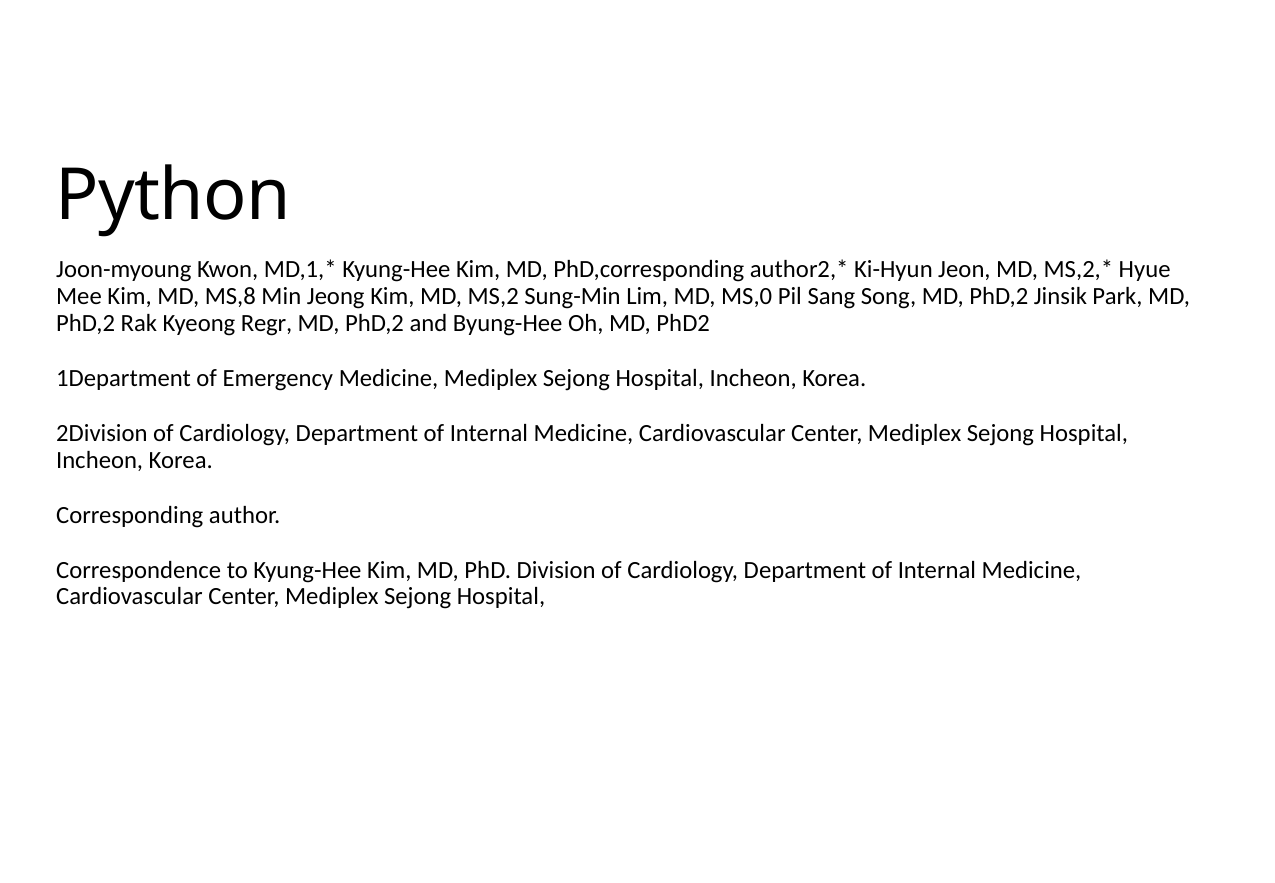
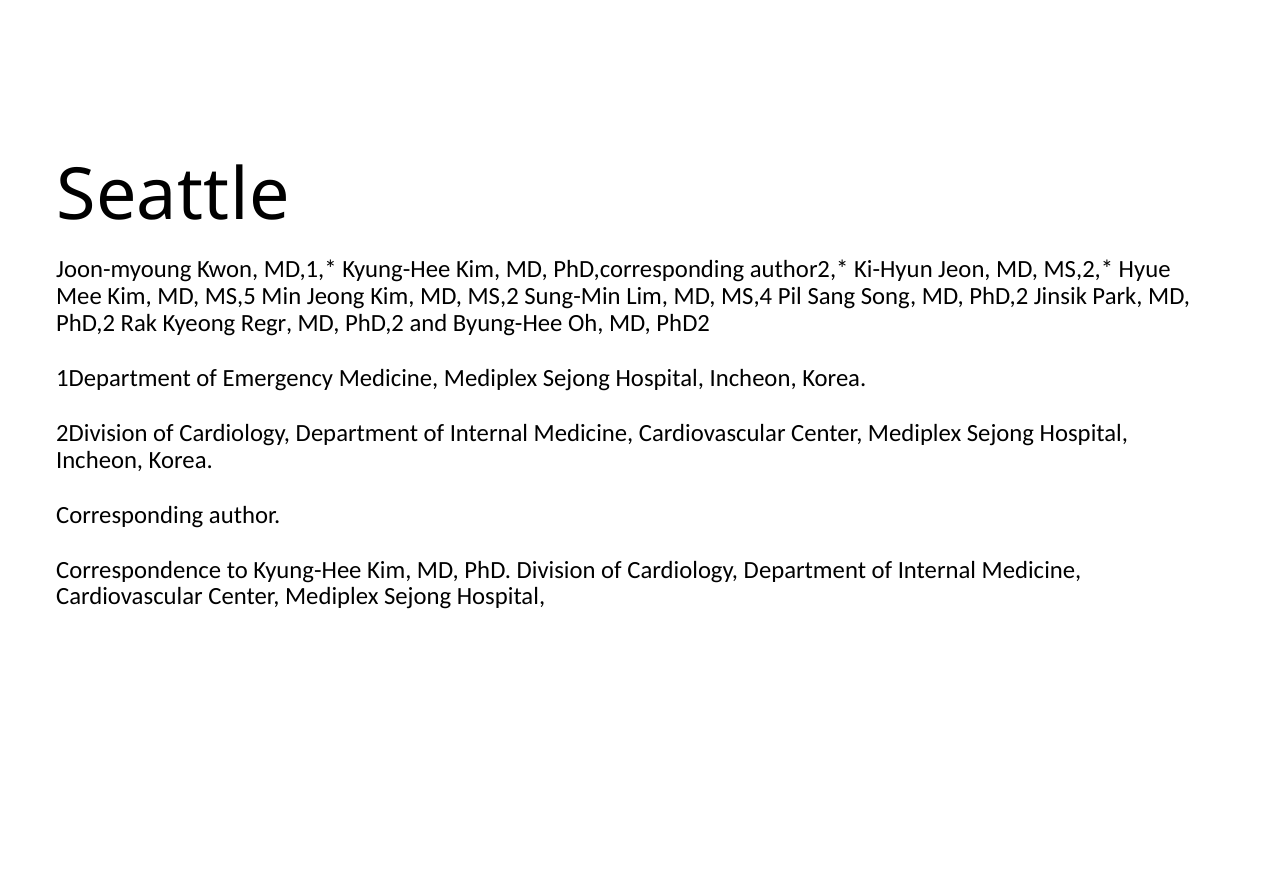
Python: Python -> Seattle
MS,8: MS,8 -> MS,5
MS,0: MS,0 -> MS,4
